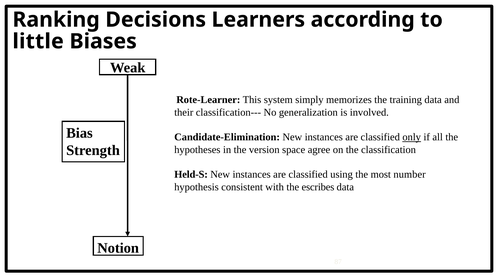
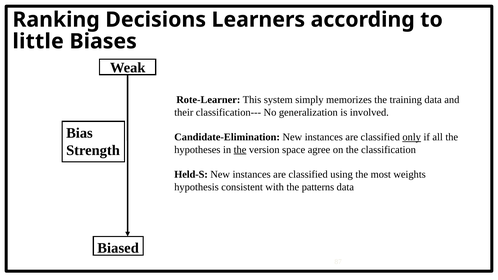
the at (240, 150) underline: none -> present
number: number -> weights
escribes: escribes -> patterns
Notion: Notion -> Biased
